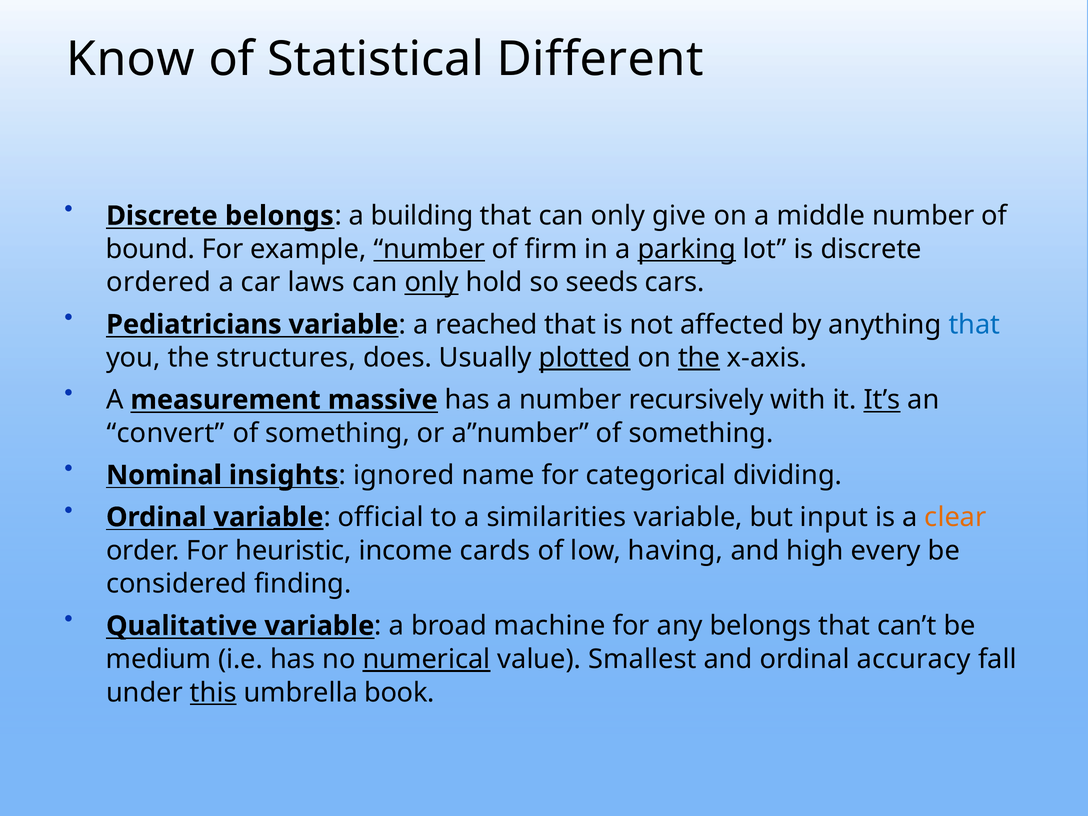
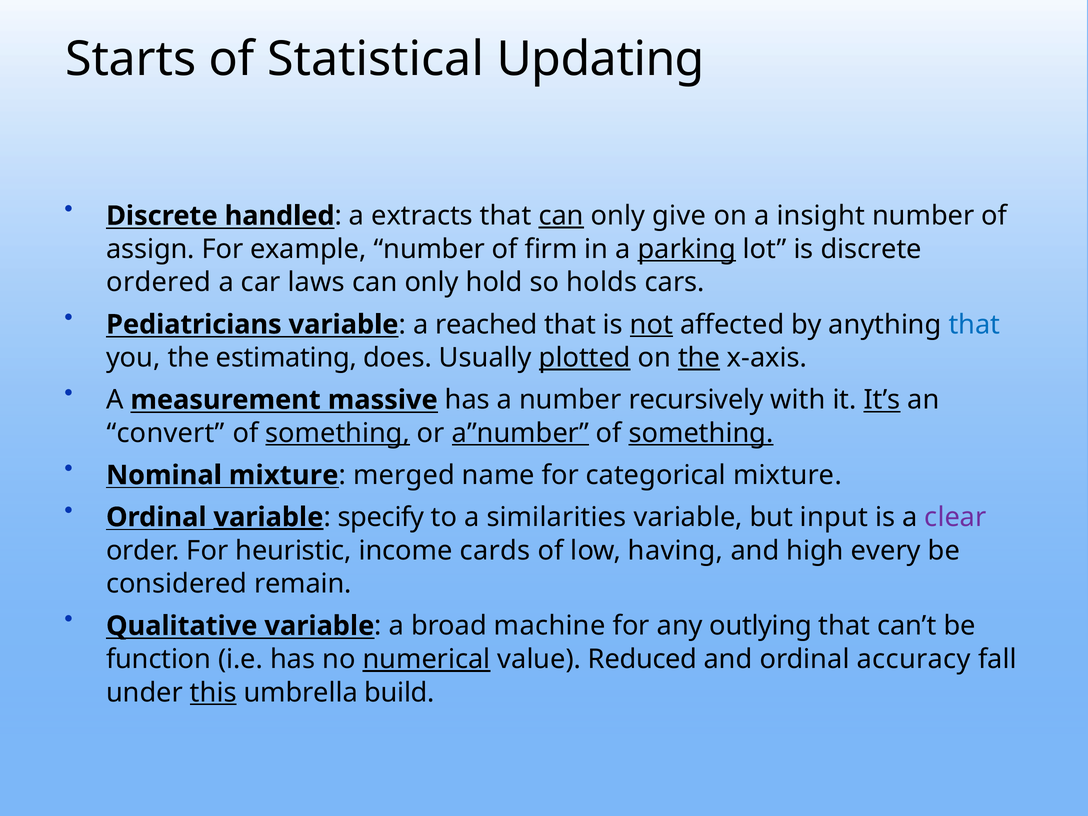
Know: Know -> Starts
Different: Different -> Updating
Discrete belongs: belongs -> handled
building: building -> extracts
can at (561, 216) underline: none -> present
middle: middle -> insight
bound: bound -> assign
number at (429, 249) underline: present -> none
only at (432, 283) underline: present -> none
seeds: seeds -> holds
not underline: none -> present
structures: structures -> estimating
something at (338, 433) underline: none -> present
a”number underline: none -> present
something at (701, 433) underline: none -> present
Nominal insights: insights -> mixture
ignored: ignored -> merged
categorical dividing: dividing -> mixture
official: official -> specify
clear colour: orange -> purple
finding: finding -> remain
any belongs: belongs -> outlying
medium: medium -> function
Smallest: Smallest -> Reduced
book: book -> build
